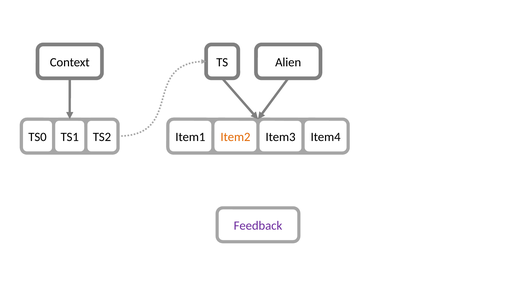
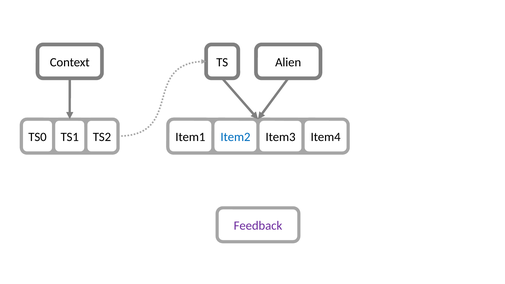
Item2 colour: orange -> blue
